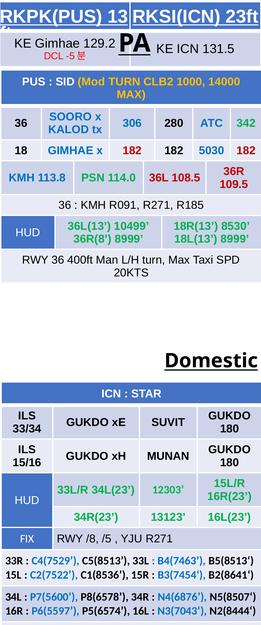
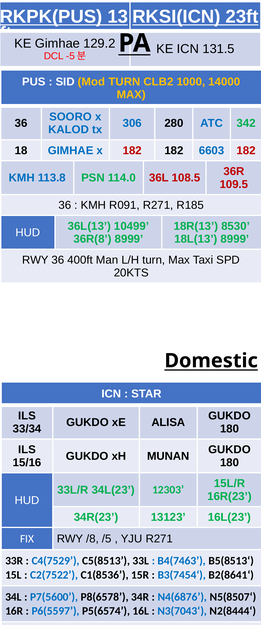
5030: 5030 -> 6603
SUVIT: SUVIT -> ALISA
